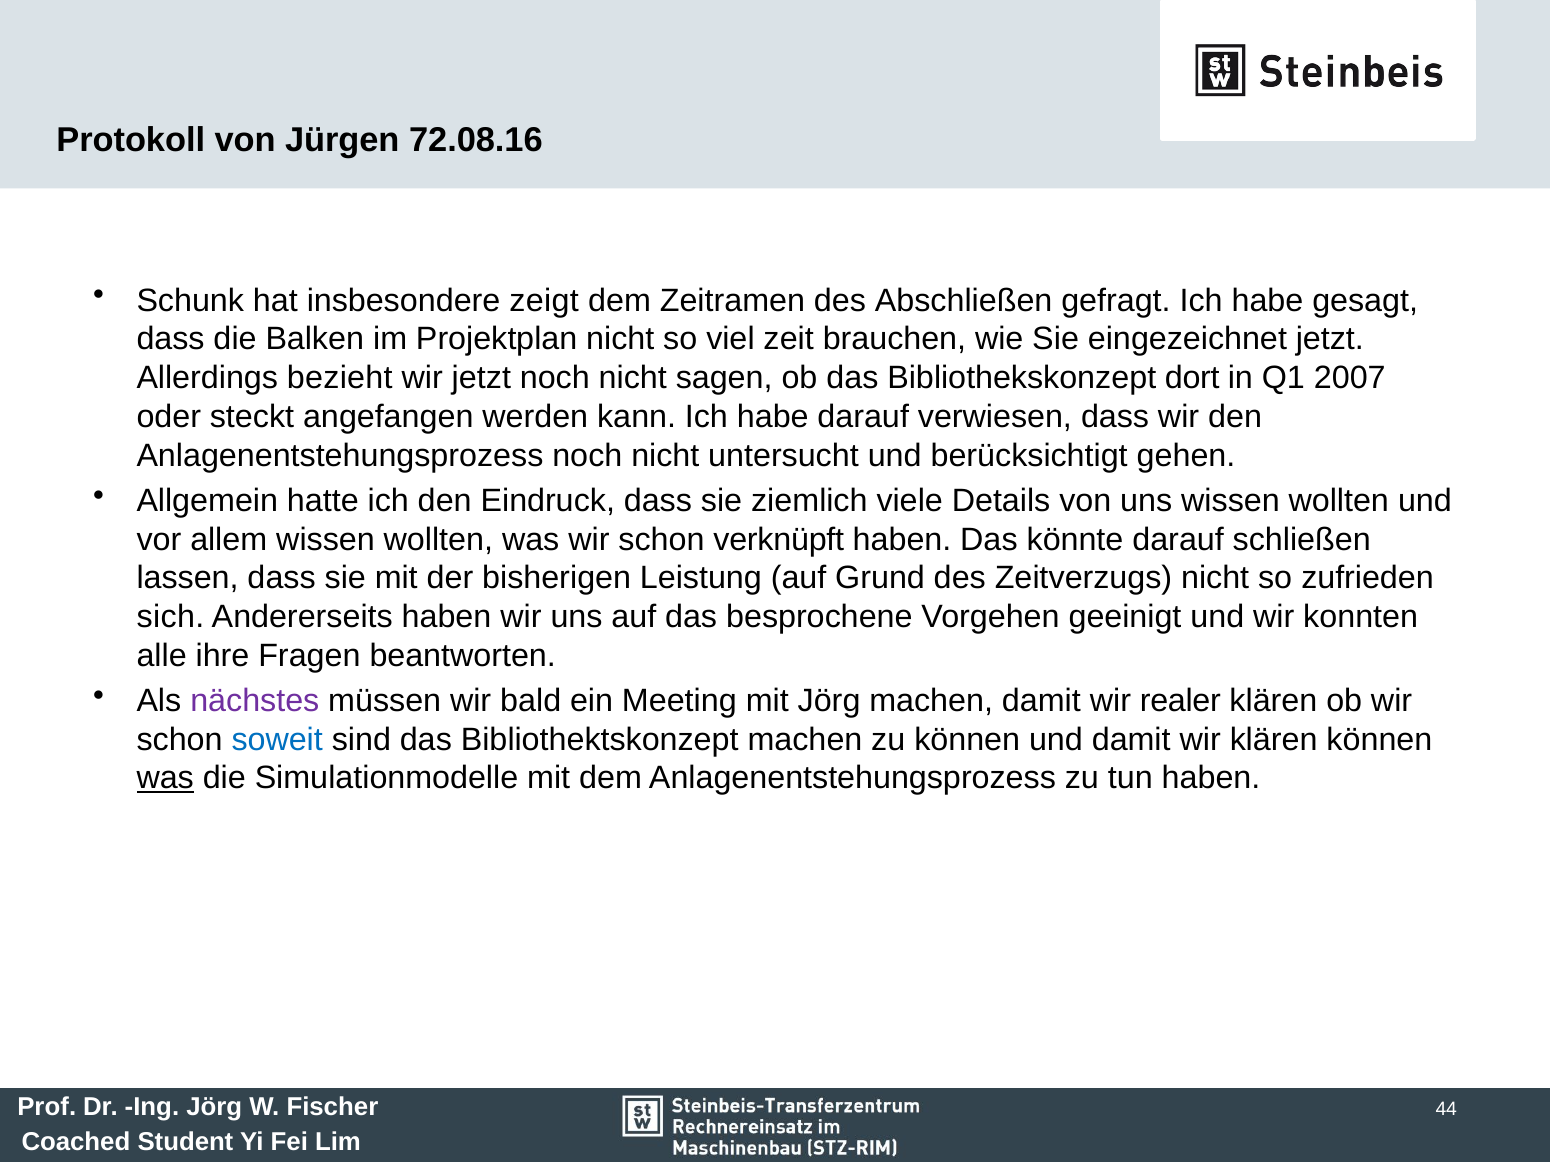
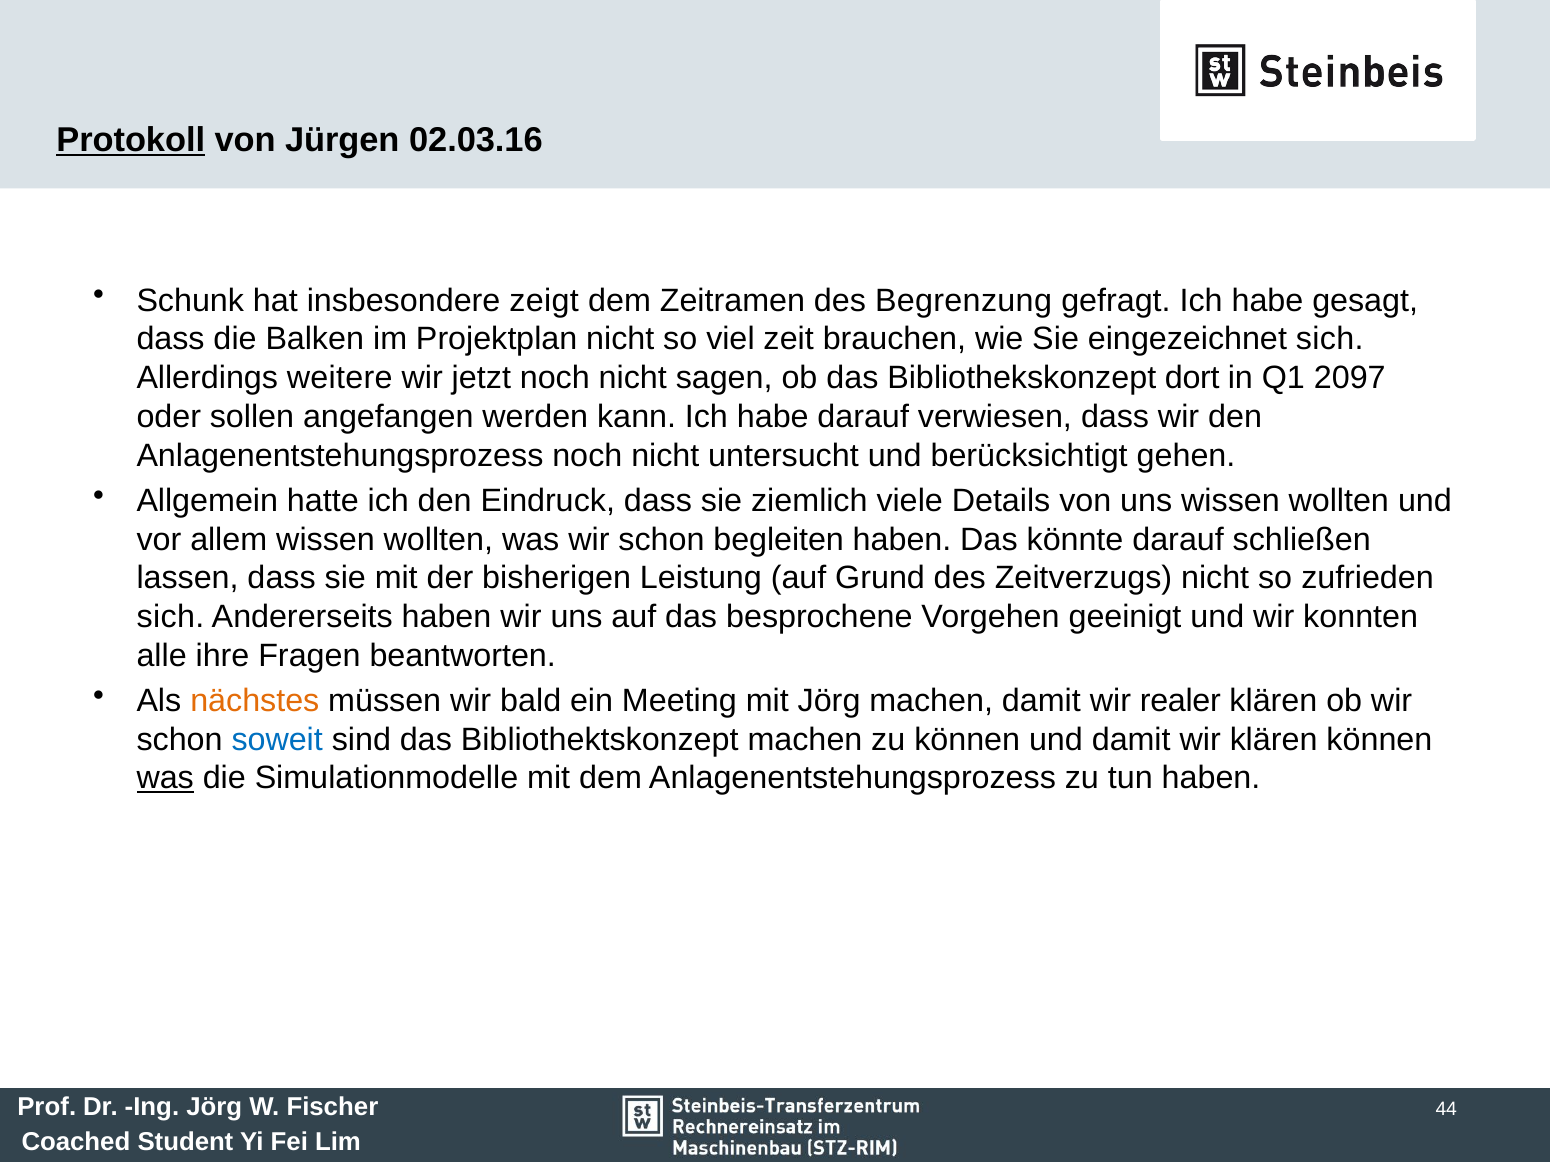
Protokoll underline: none -> present
72.08.16: 72.08.16 -> 02.03.16
Abschließen: Abschließen -> Begrenzung
eingezeichnet jetzt: jetzt -> sich
bezieht: bezieht -> weitere
2007: 2007 -> 2097
steckt: steckt -> sollen
verknüpft: verknüpft -> begleiten
nächstes colour: purple -> orange
